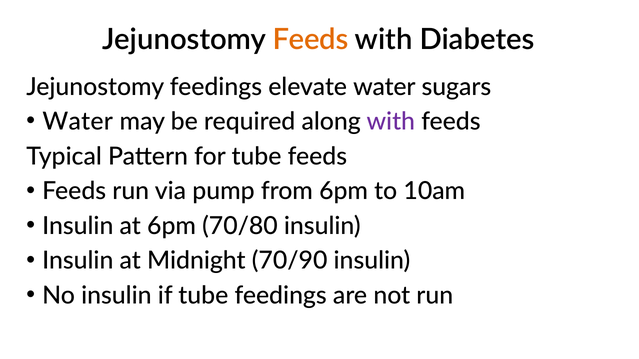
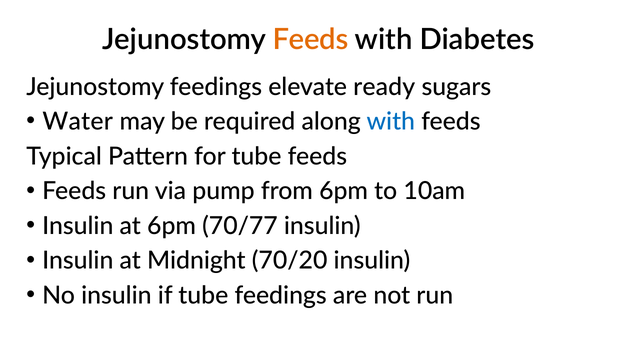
elevate water: water -> ready
with at (391, 122) colour: purple -> blue
70/80: 70/80 -> 70/77
70/90: 70/90 -> 70/20
